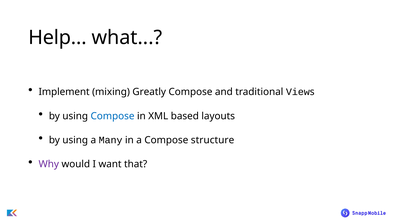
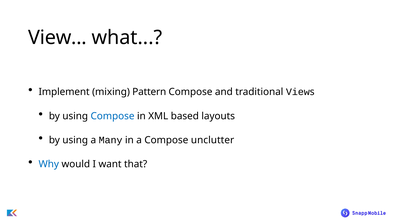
Help at (57, 38): Help -> View
Greatly: Greatly -> Pattern
structure: structure -> unclutter
Why colour: purple -> blue
